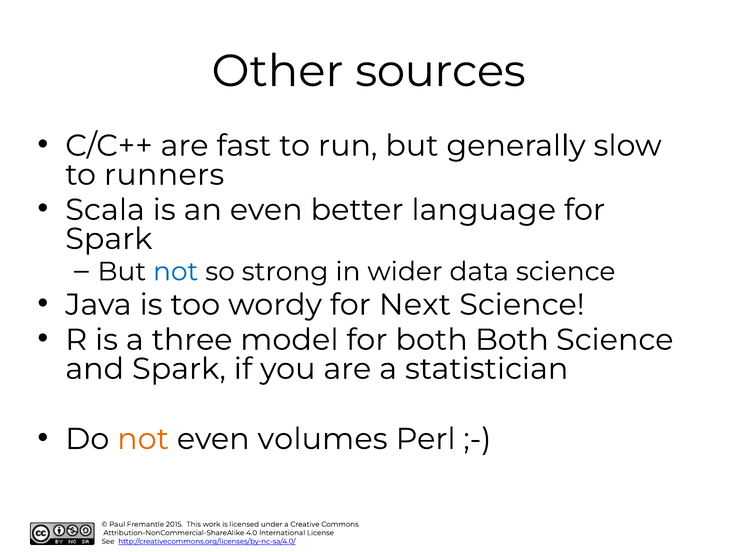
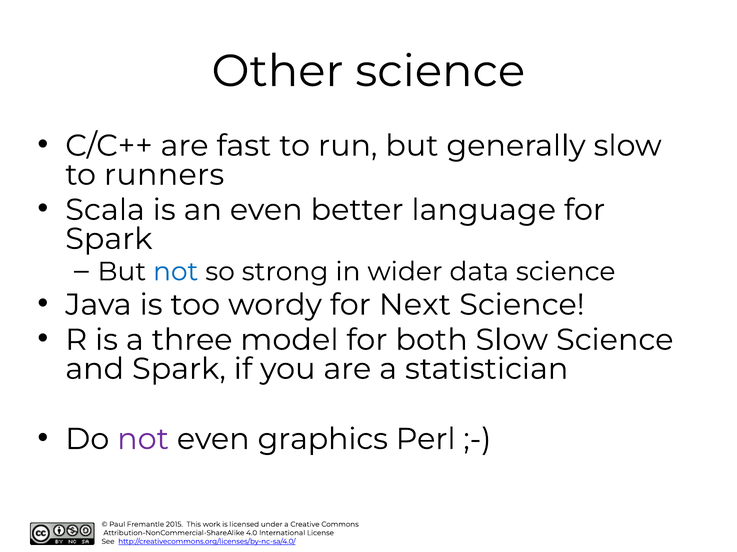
Other sources: sources -> science
both Both: Both -> Slow
not at (143, 440) colour: orange -> purple
volumes: volumes -> graphics
